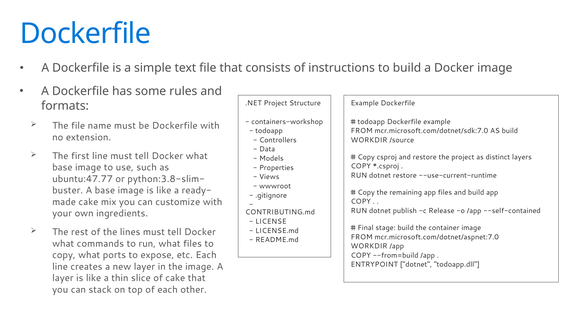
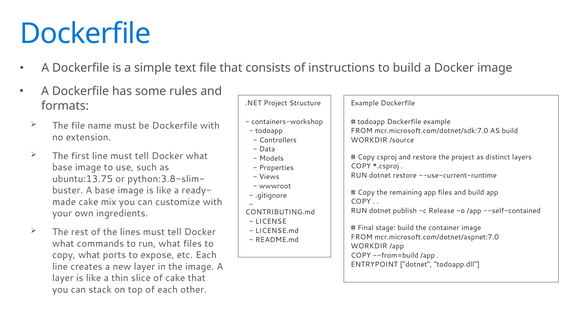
ubuntu:47.77: ubuntu:47.77 -> ubuntu:13.75
